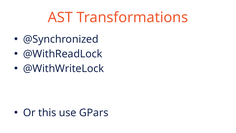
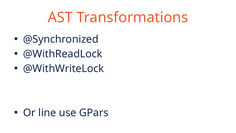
this: this -> line
